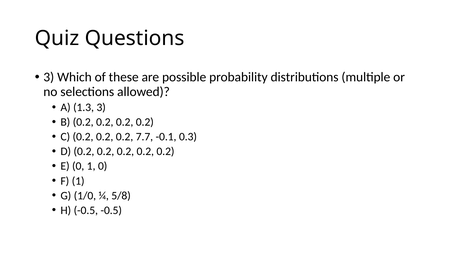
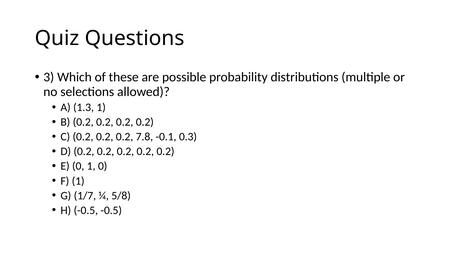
1.3 3: 3 -> 1
7.7: 7.7 -> 7.8
1/0: 1/0 -> 1/7
